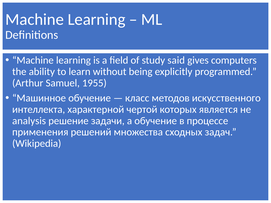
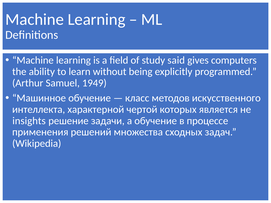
1955: 1955 -> 1949
analysis: analysis -> insights
